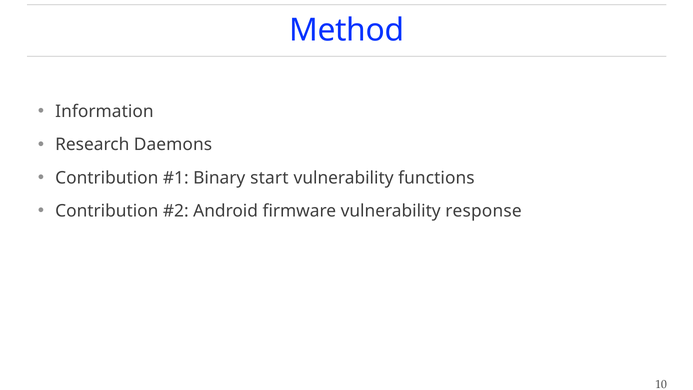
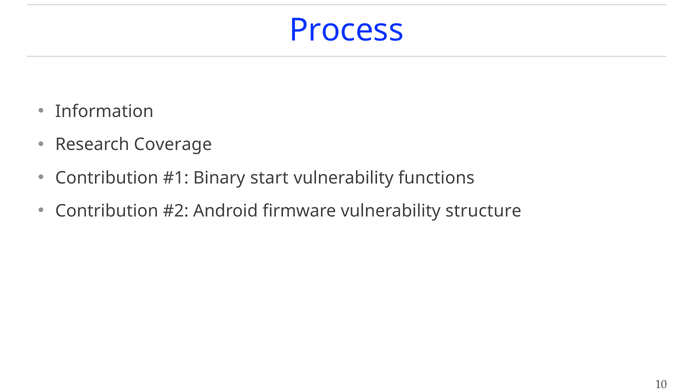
Method: Method -> Process
Daemons: Daemons -> Coverage
response: response -> structure
